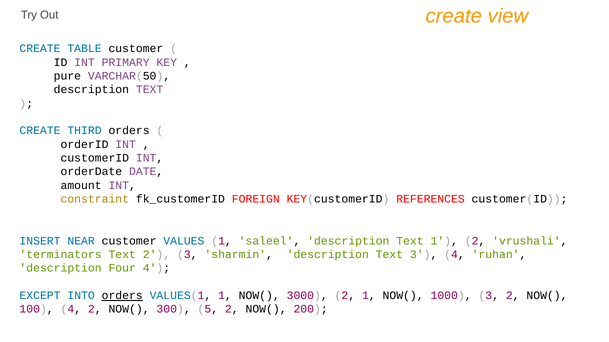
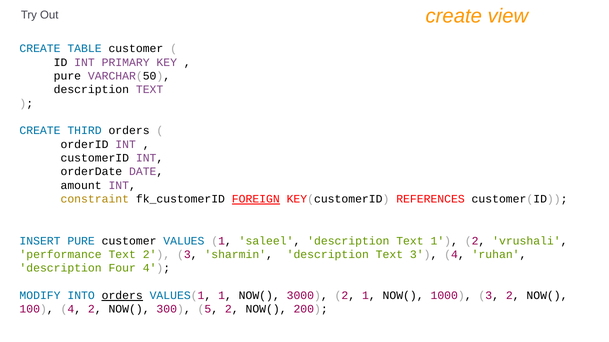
FOREIGN underline: none -> present
INSERT NEAR: NEAR -> PURE
terminators: terminators -> performance
EXCEPT: EXCEPT -> MODIFY
